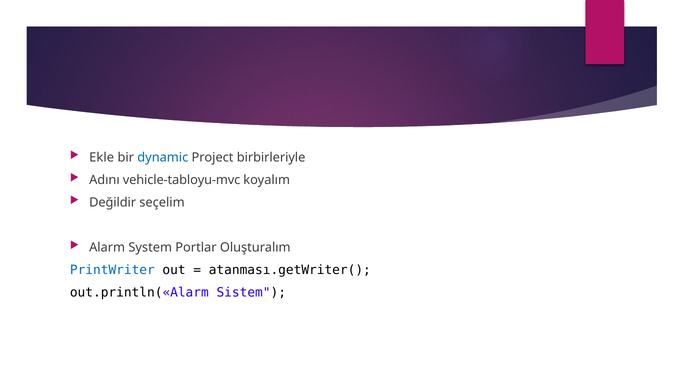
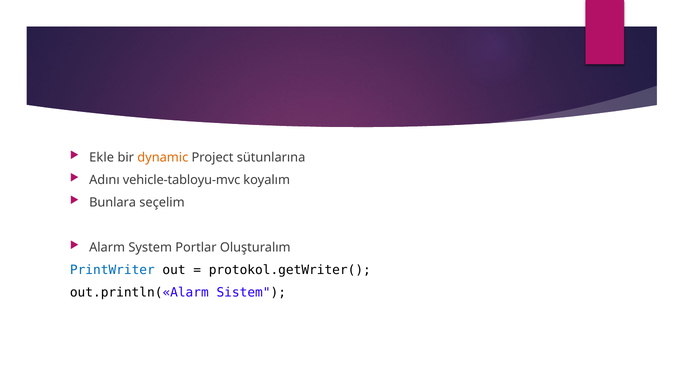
dynamic colour: blue -> orange
birbirleriyle: birbirleriyle -> sütunlarına
Değildir: Değildir -> Bunlara
atanması.getWriter(: atanması.getWriter( -> protokol.getWriter(
